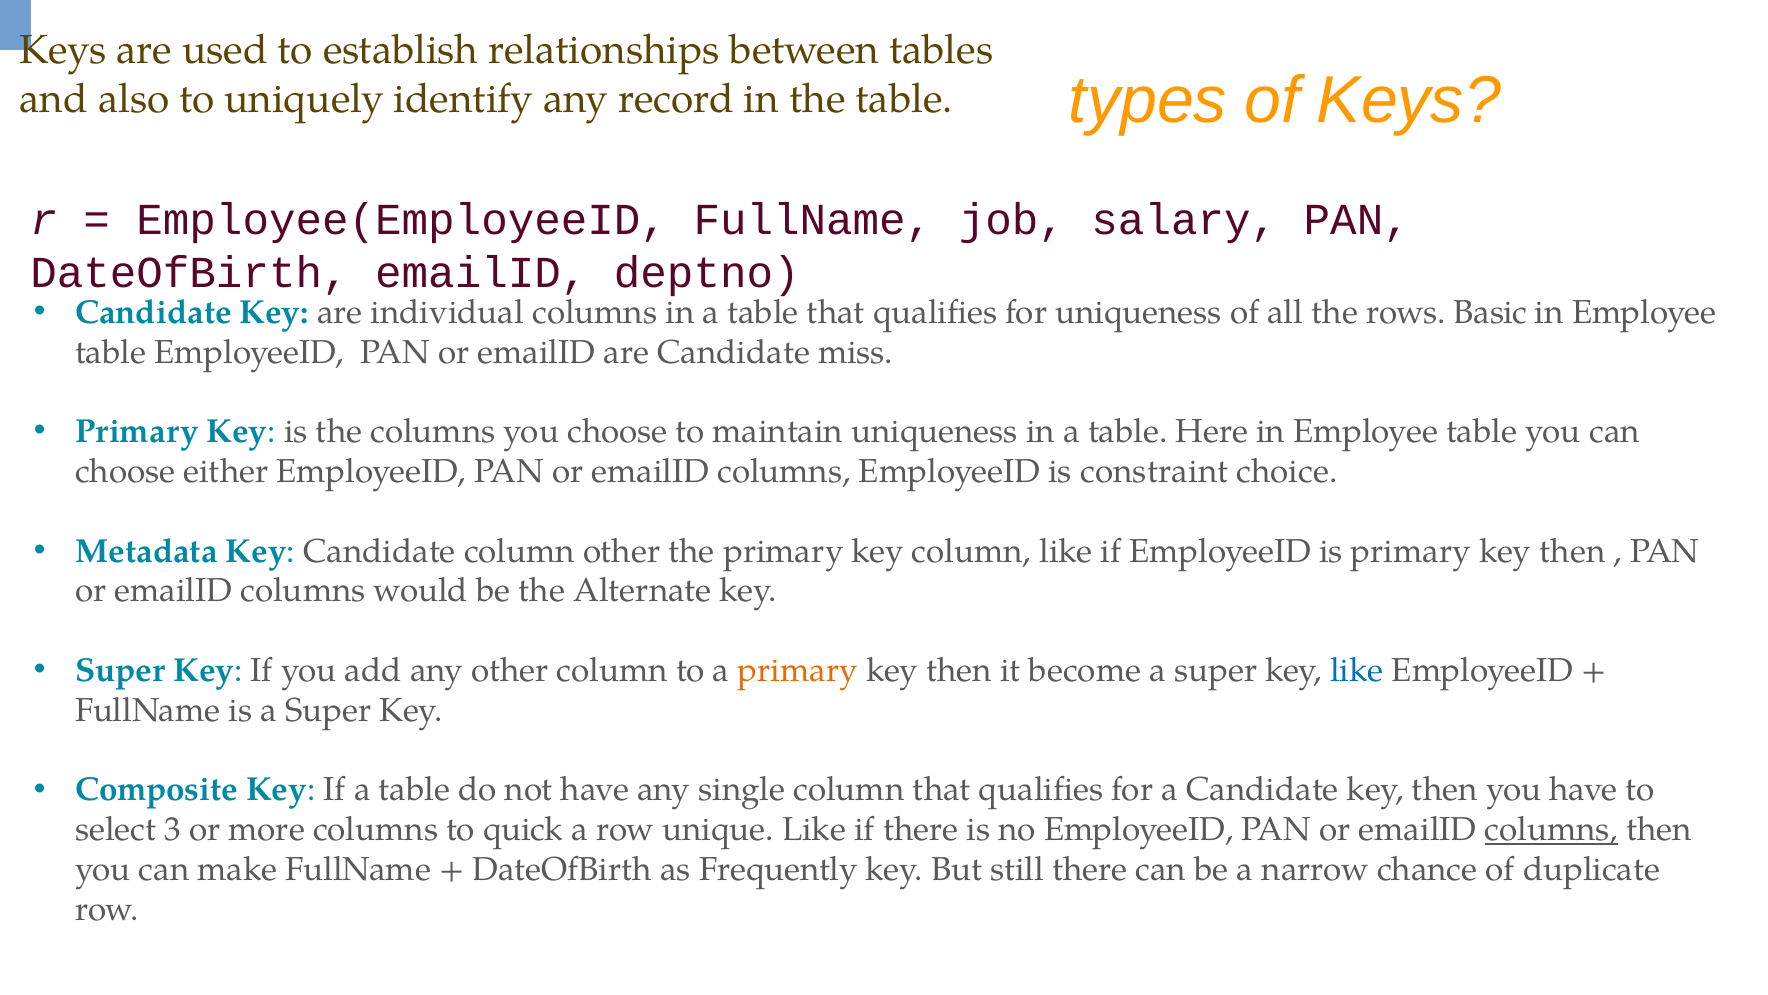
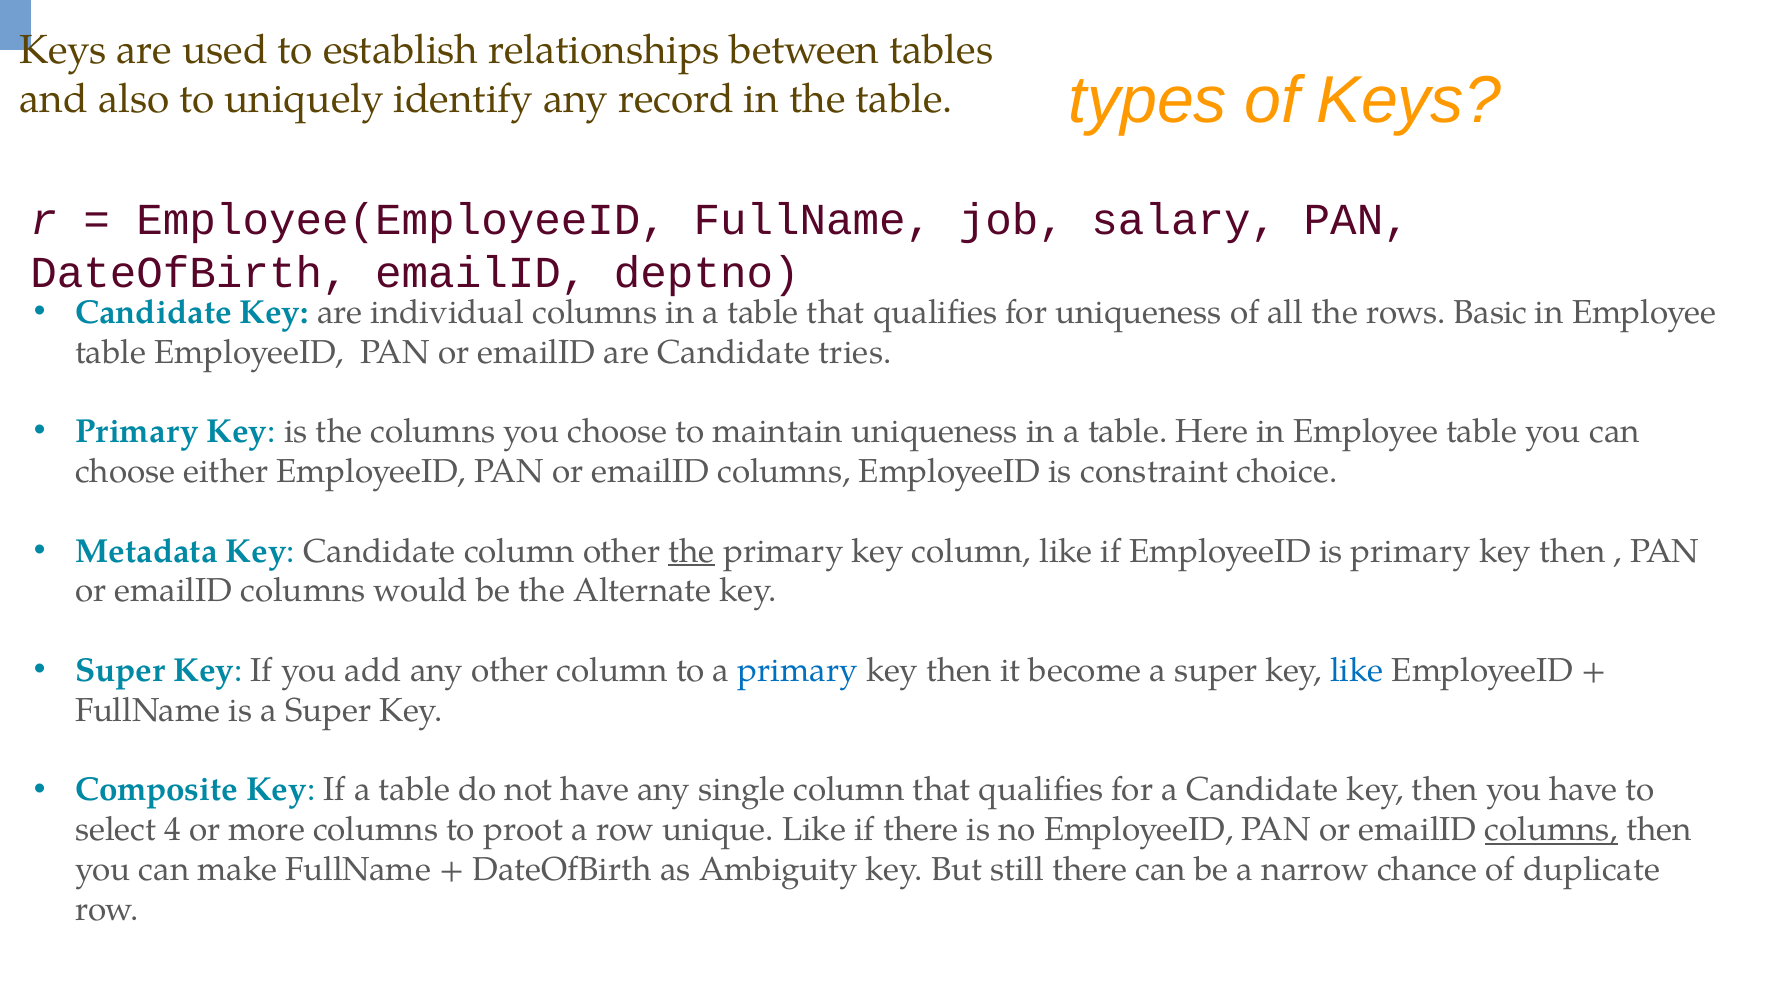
miss: miss -> tries
the at (692, 551) underline: none -> present
primary at (798, 670) colour: orange -> blue
3: 3 -> 4
quick: quick -> proot
Frequently: Frequently -> Ambiguity
